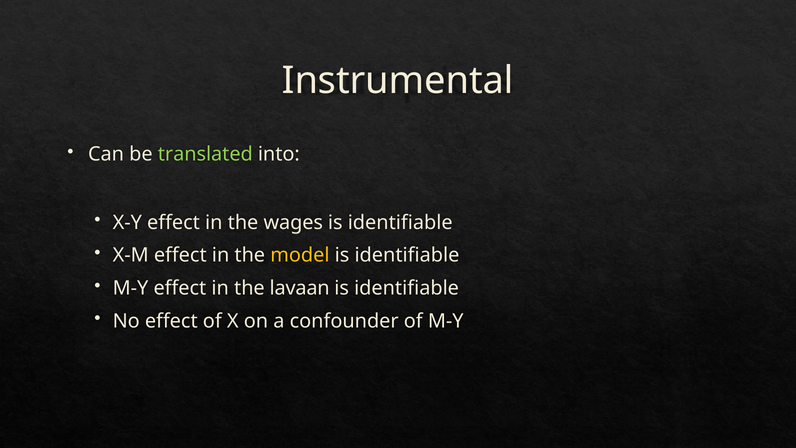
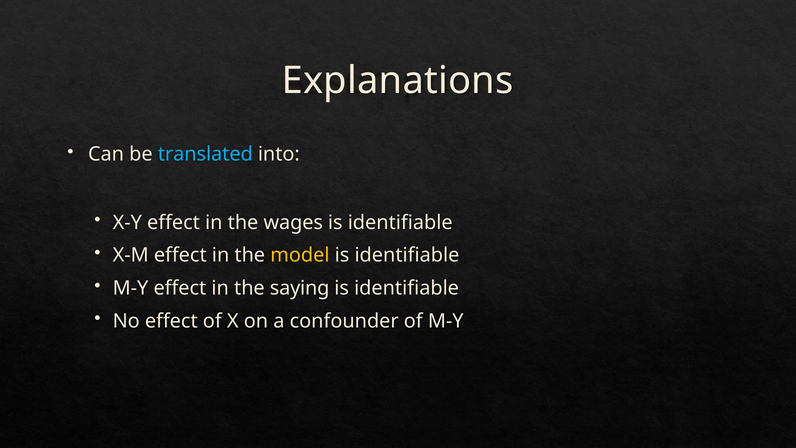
Instrumental: Instrumental -> Explanations
translated colour: light green -> light blue
lavaan: lavaan -> saying
